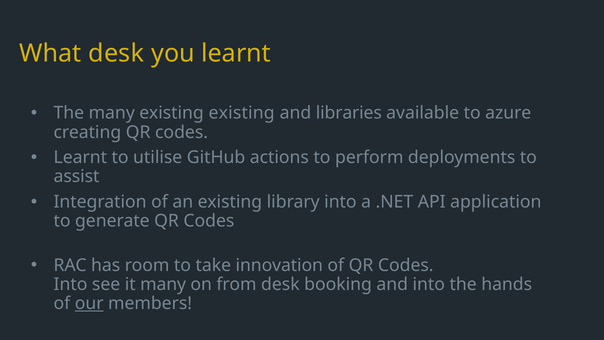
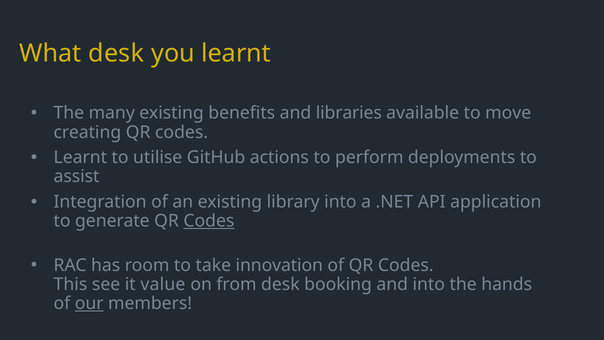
existing existing: existing -> benefits
azure: azure -> move
Codes at (209, 221) underline: none -> present
Into at (70, 284): Into -> This
it many: many -> value
